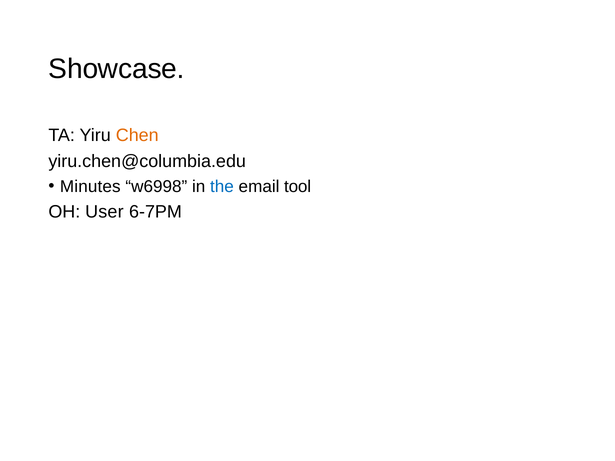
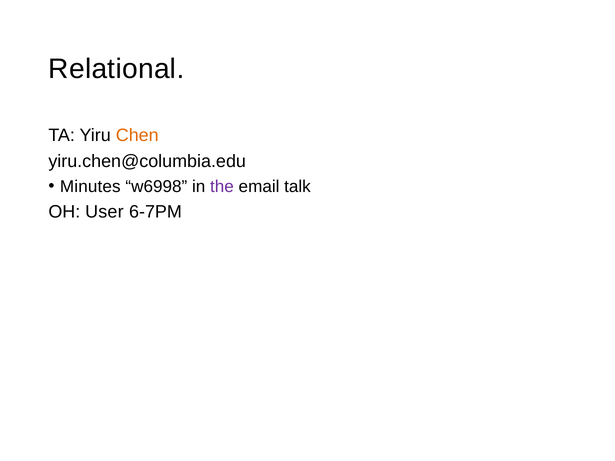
Showcase: Showcase -> Relational
the colour: blue -> purple
tool: tool -> talk
